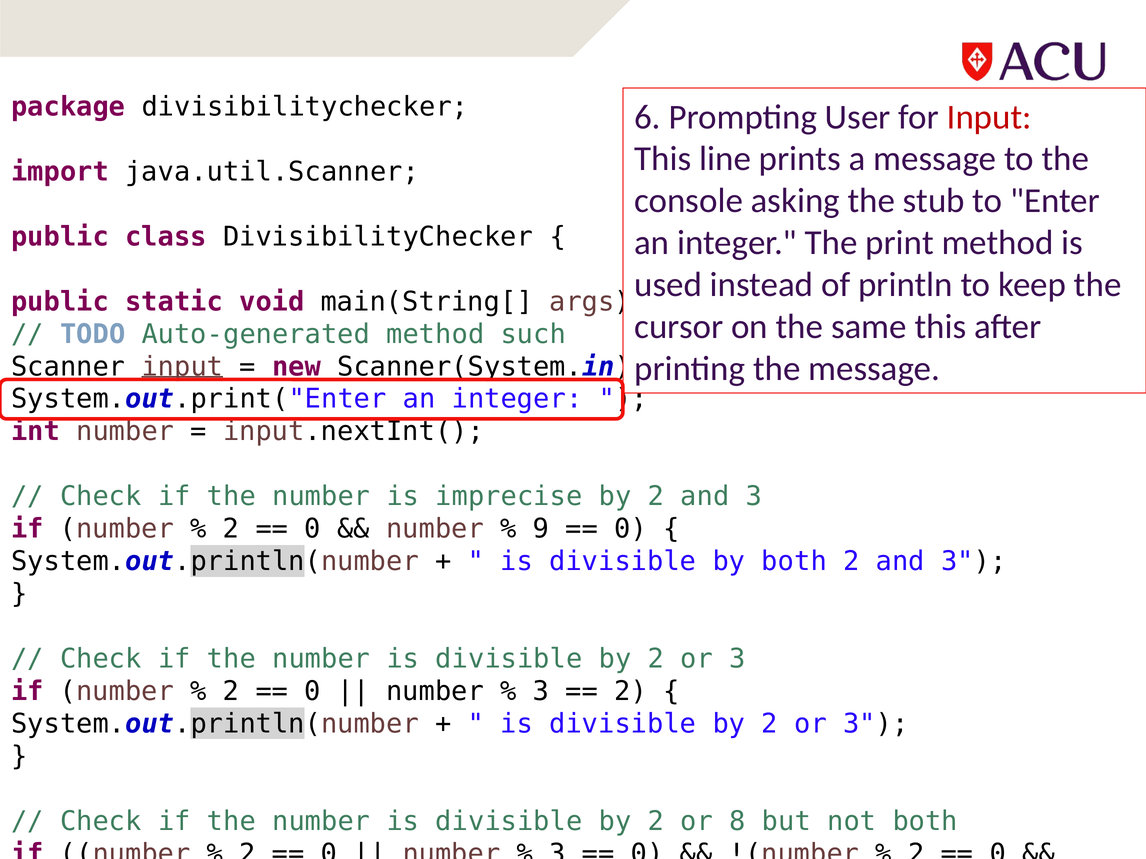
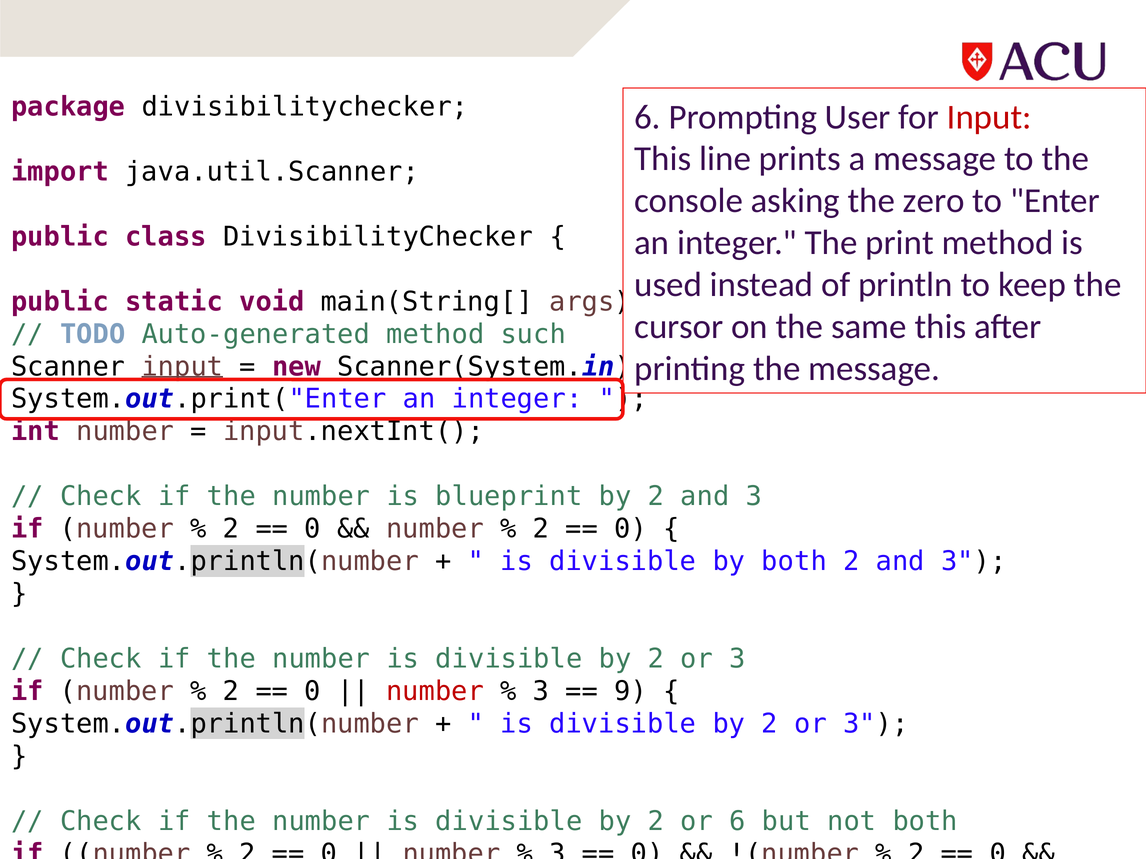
stub: stub -> zero
imprecise: imprecise -> blueprint
9 at (541, 529): 9 -> 2
number at (435, 692) colour: black -> red
2 at (631, 692): 2 -> 9
or 8: 8 -> 6
